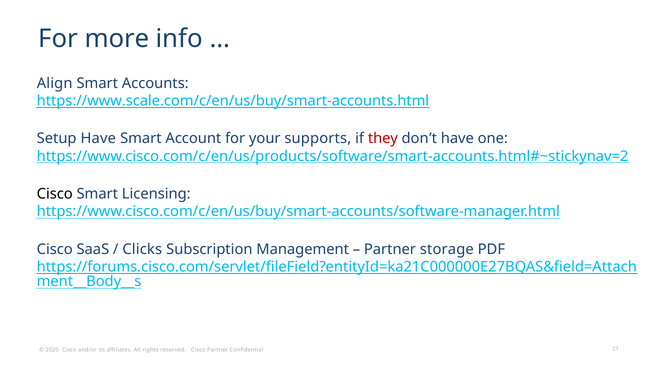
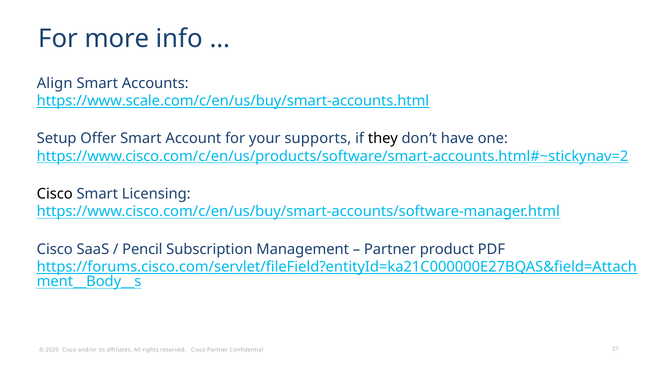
Setup Have: Have -> Offer
they colour: red -> black
Clicks: Clicks -> Pencil
storage: storage -> product
